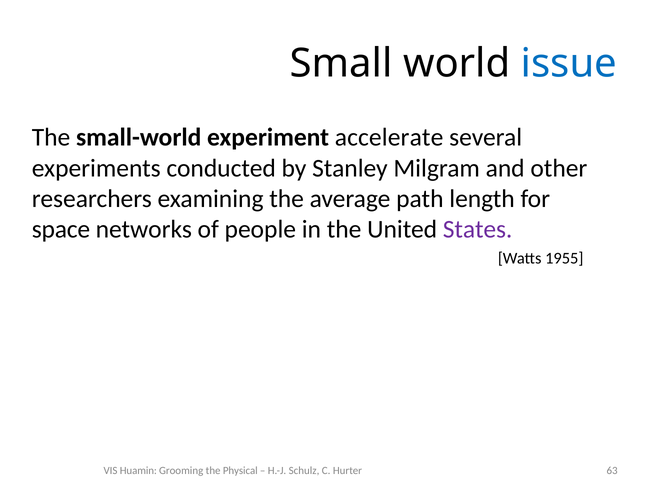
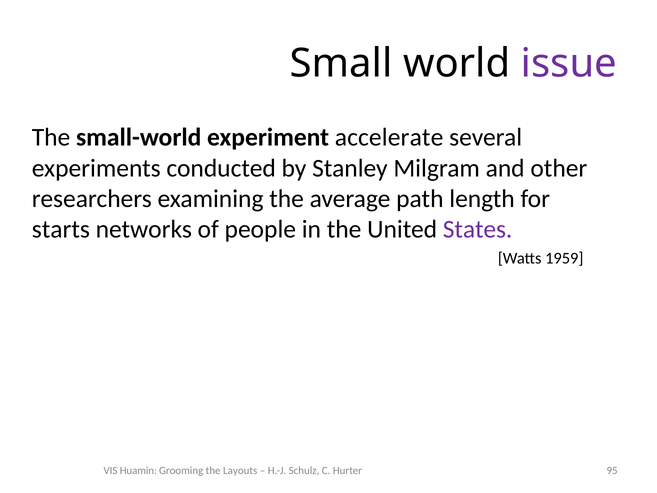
issue colour: blue -> purple
space: space -> starts
1955: 1955 -> 1959
Physical: Physical -> Layouts
63: 63 -> 95
